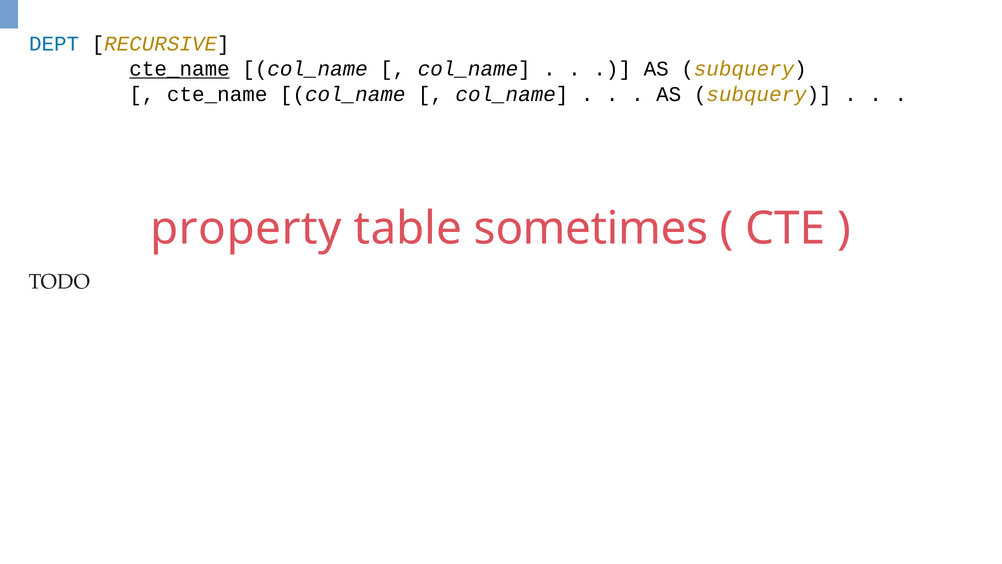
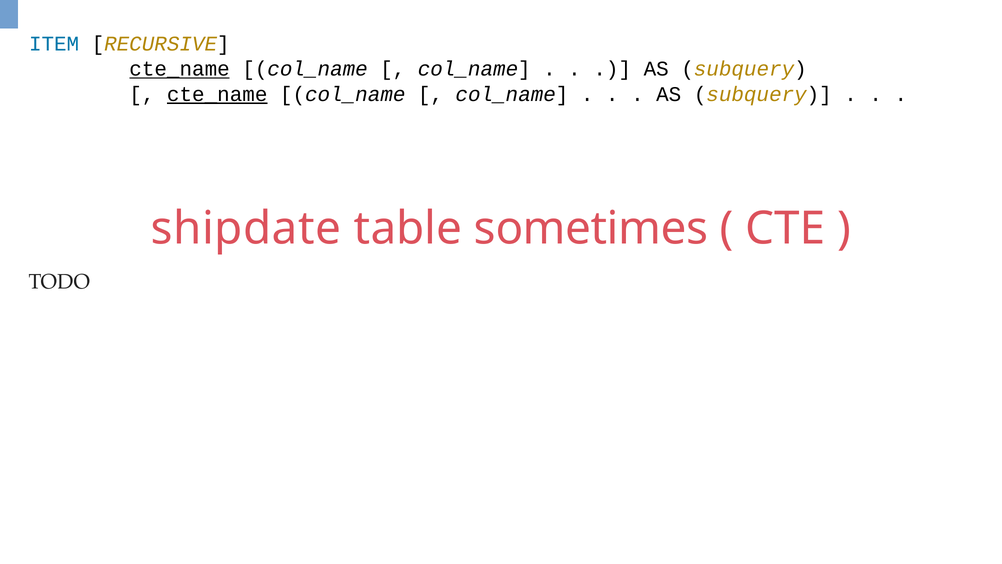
DEPT: DEPT -> ITEM
cte_name at (217, 94) underline: none -> present
property: property -> shipdate
